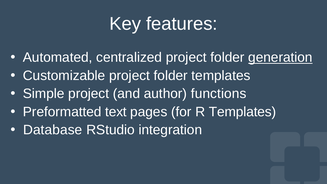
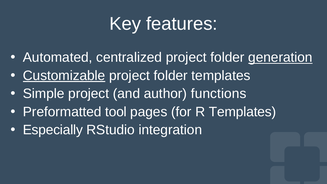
Customizable underline: none -> present
text: text -> tool
Database: Database -> Especially
